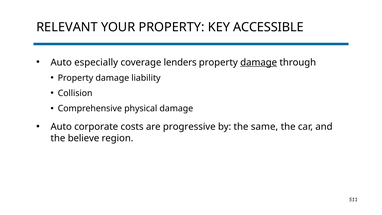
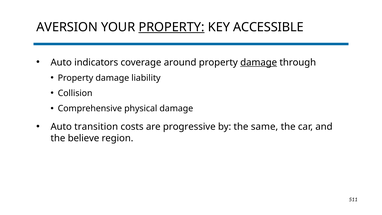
RELEVANT: RELEVANT -> AVERSION
PROPERTY at (172, 27) underline: none -> present
especially: especially -> indicators
lenders: lenders -> around
corporate: corporate -> transition
